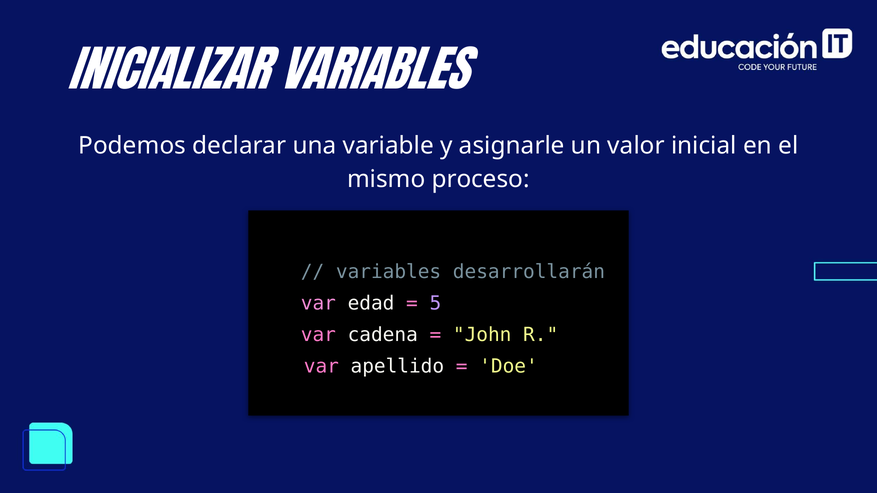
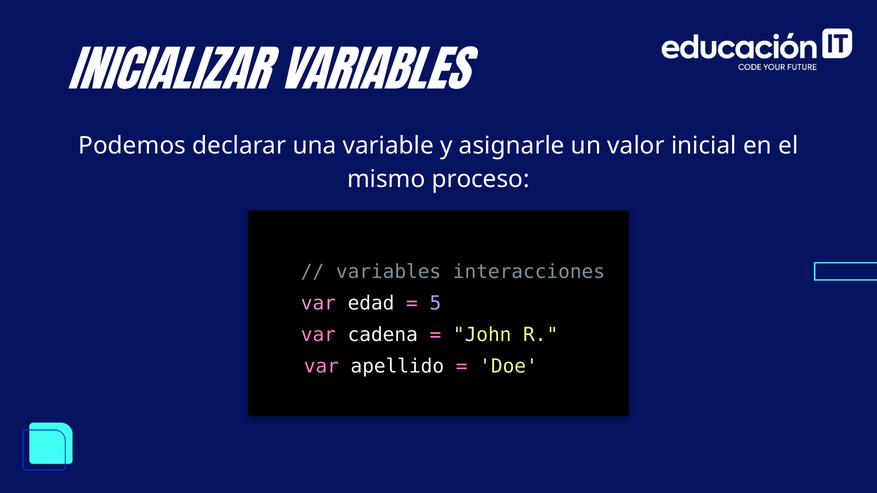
desarrollarán: desarrollarán -> interacciones
